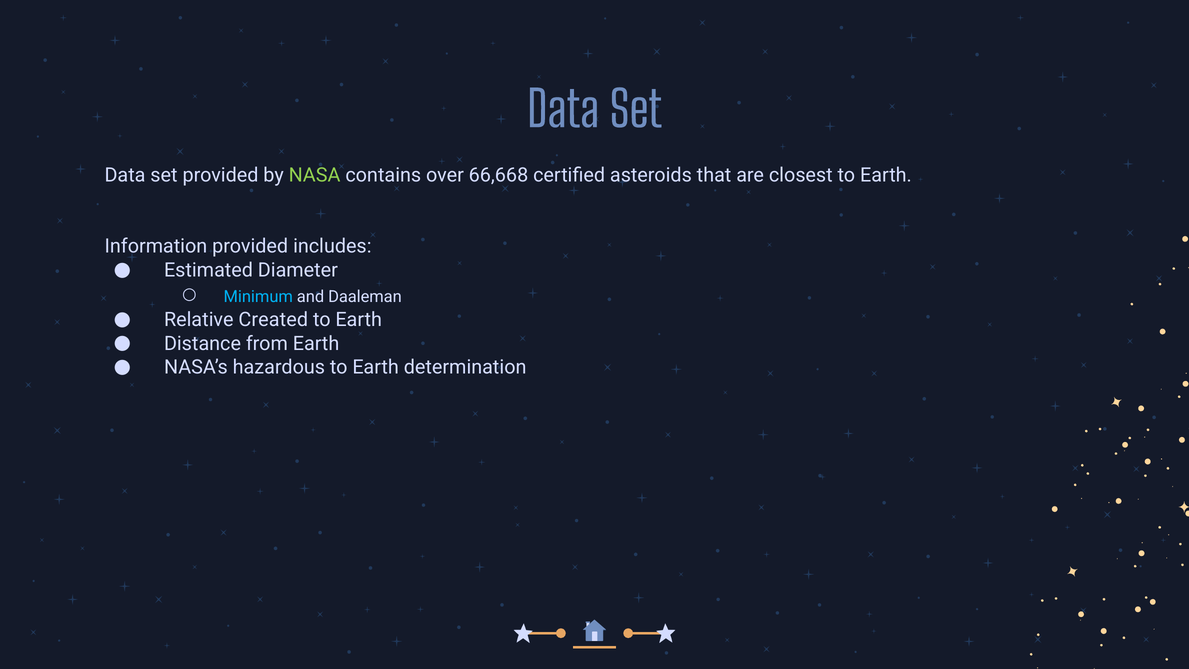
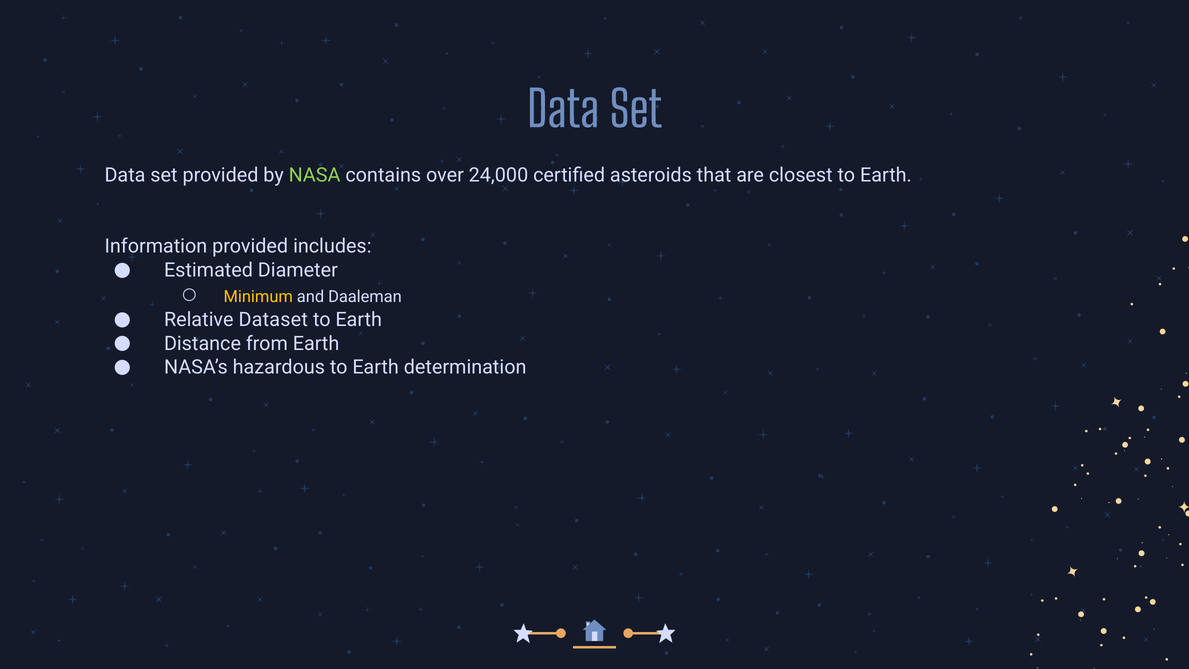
66,668: 66,668 -> 24,000
Minimum colour: light blue -> yellow
Created: Created -> Dataset
